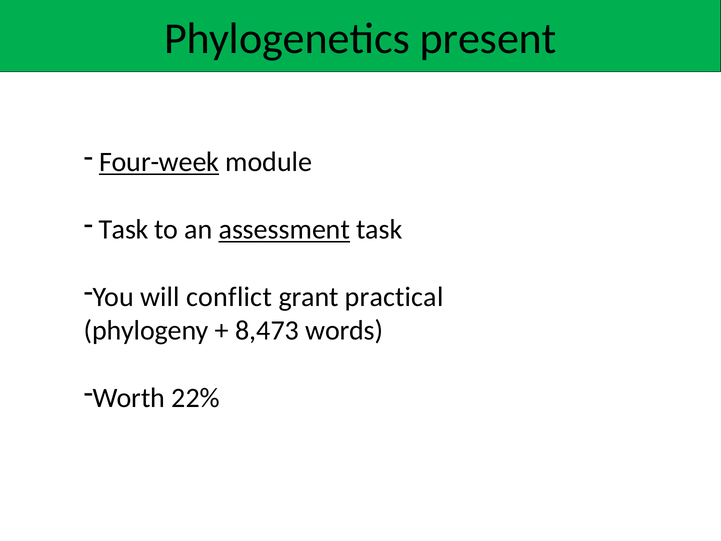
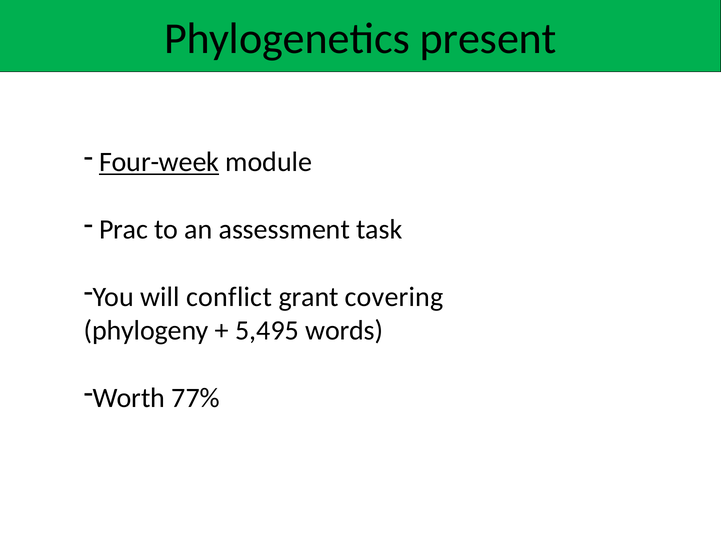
Task at (124, 229): Task -> Prac
assessment underline: present -> none
practical: practical -> covering
8,473: 8,473 -> 5,495
22%: 22% -> 77%
